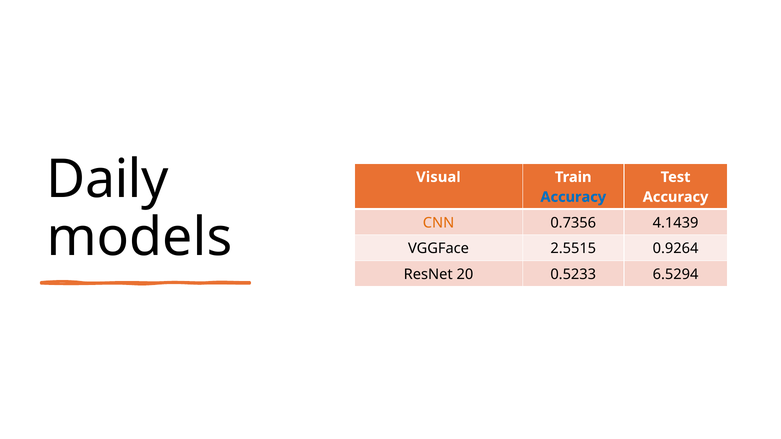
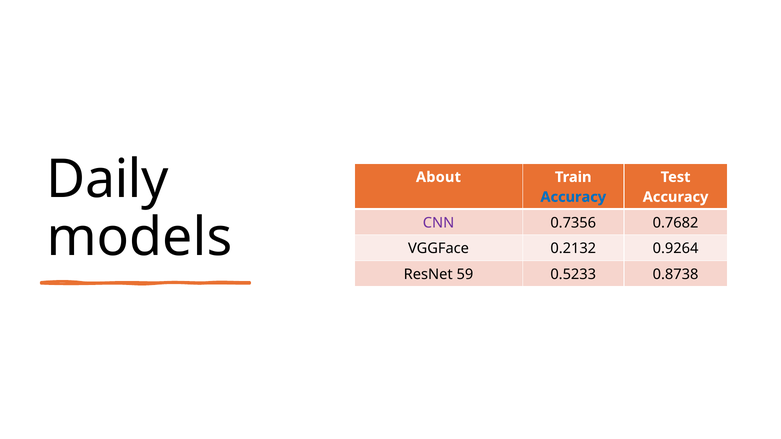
Visual: Visual -> About
CNN colour: orange -> purple
4.1439: 4.1439 -> 0.7682
2.5515: 2.5515 -> 0.2132
20: 20 -> 59
6.5294: 6.5294 -> 0.8738
